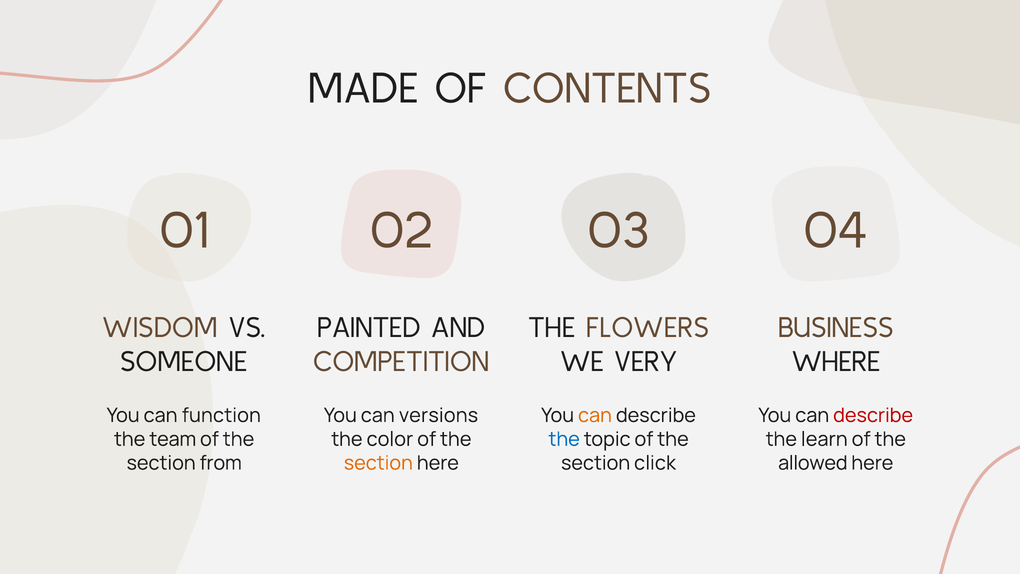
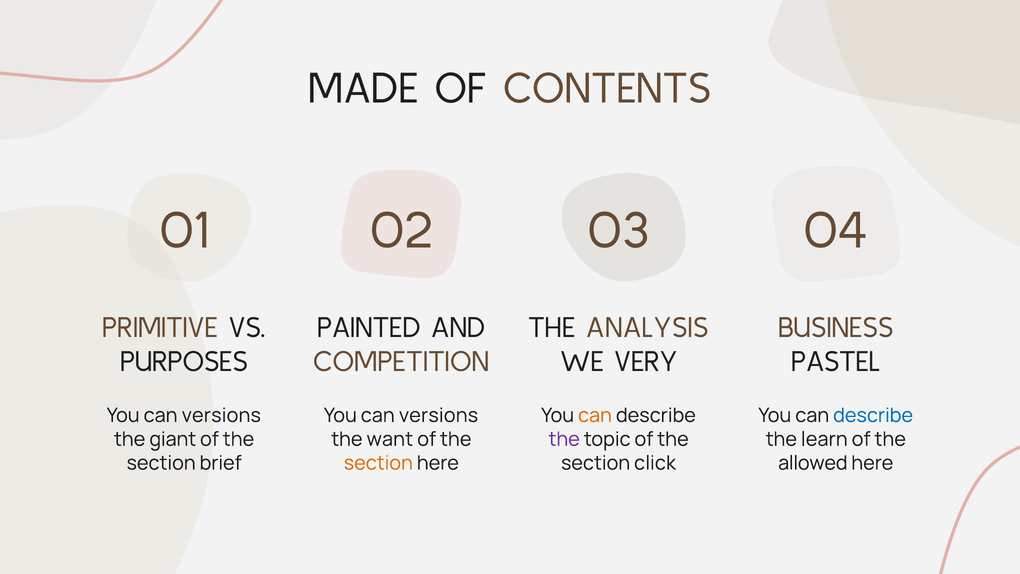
WISDOM: WISDOM -> PRIMITIVE
FLOWERS: FLOWERS -> ANALYSIS
SOMEONE: SOMEONE -> PURPOSES
WHERE: WHERE -> PASTEL
function at (221, 415): function -> versions
describe at (873, 415) colour: red -> blue
team: team -> giant
color: color -> want
the at (564, 439) colour: blue -> purple
from: from -> brief
